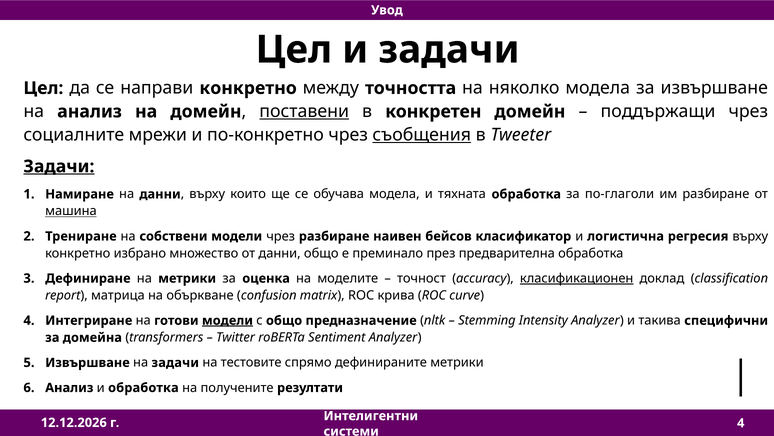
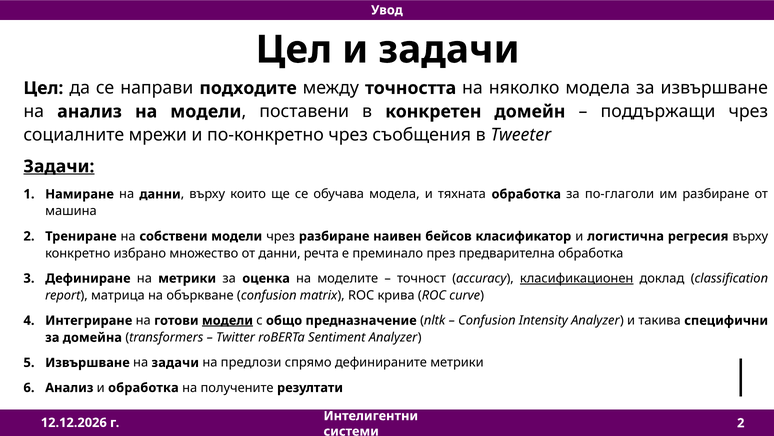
направи конкретно: конкретно -> подходите
на домейн: домейн -> модели
поставени underline: present -> none
съобщения underline: present -> none
машина underline: present -> none
данни общо: общо -> речта
Stemming at (487, 320): Stemming -> Confusion
тестовите: тестовите -> предлози
г 4: 4 -> 2
